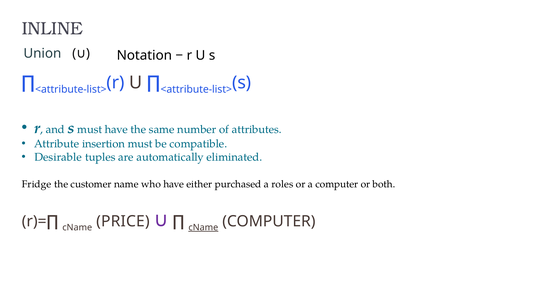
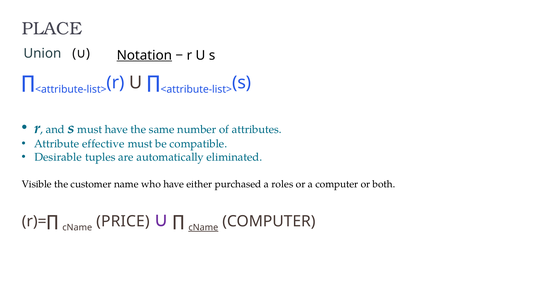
INLINE: INLINE -> PLACE
Notation underline: none -> present
insertion: insertion -> effective
Fridge: Fridge -> Visible
